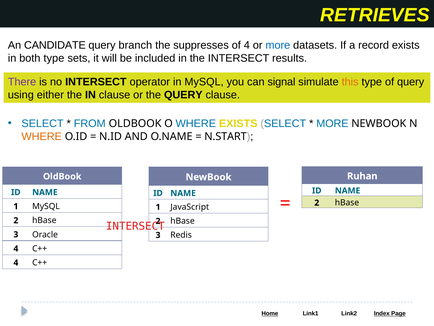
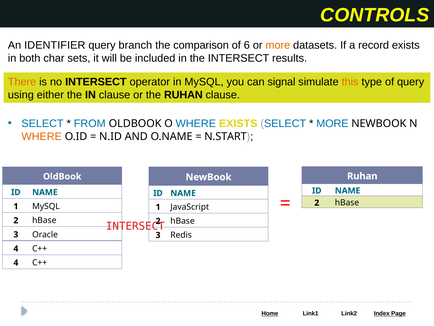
RETRIEVES: RETRIEVES -> CONTROLS
CANDIDATE: CANDIDATE -> IDENTIFIER
suppresses: suppresses -> comparison
of 4: 4 -> 6
more at (278, 45) colour: blue -> orange
both type: type -> char
There colour: purple -> orange
the QUERY: QUERY -> RUHAN
